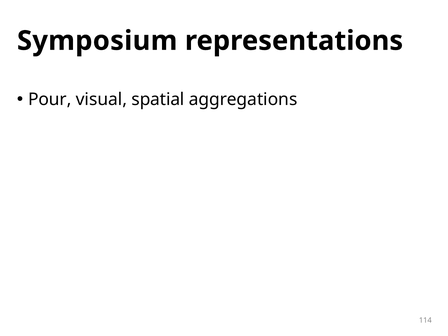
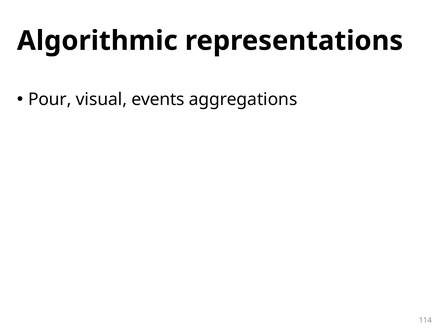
Symposium: Symposium -> Algorithmic
spatial: spatial -> events
